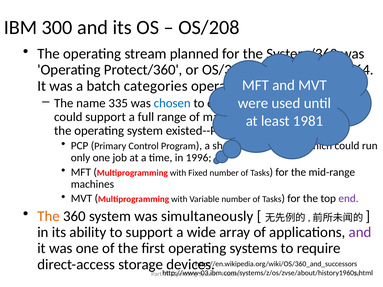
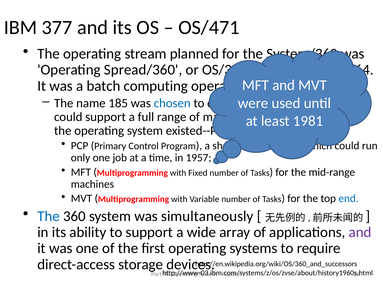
300: 300 -> 377
OS/208: OS/208 -> OS/471
Protect/360: Protect/360 -> Spread/360
categories: categories -> computing
335: 335 -> 185
1996: 1996 -> 1957
end colour: purple -> blue
The at (49, 216) colour: orange -> blue
